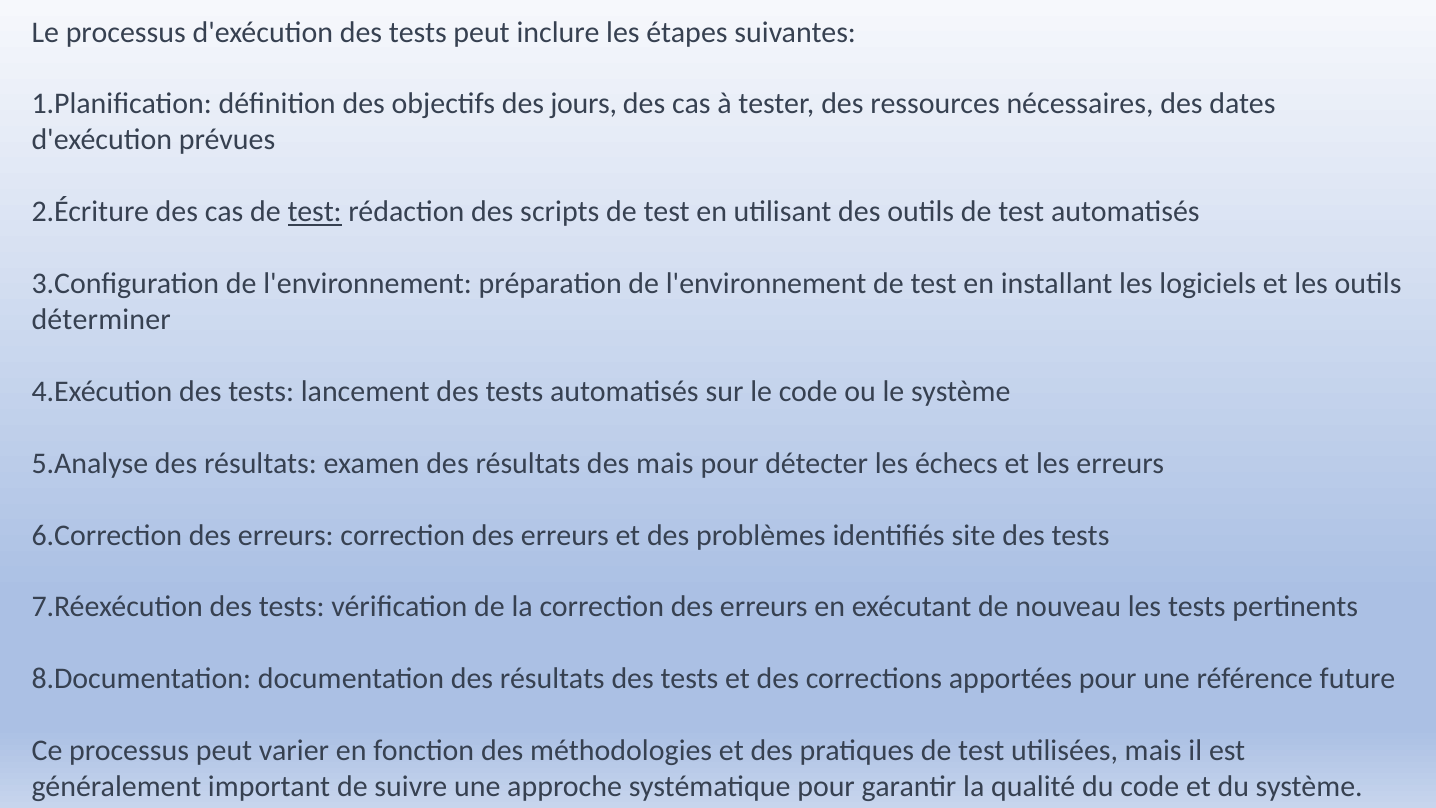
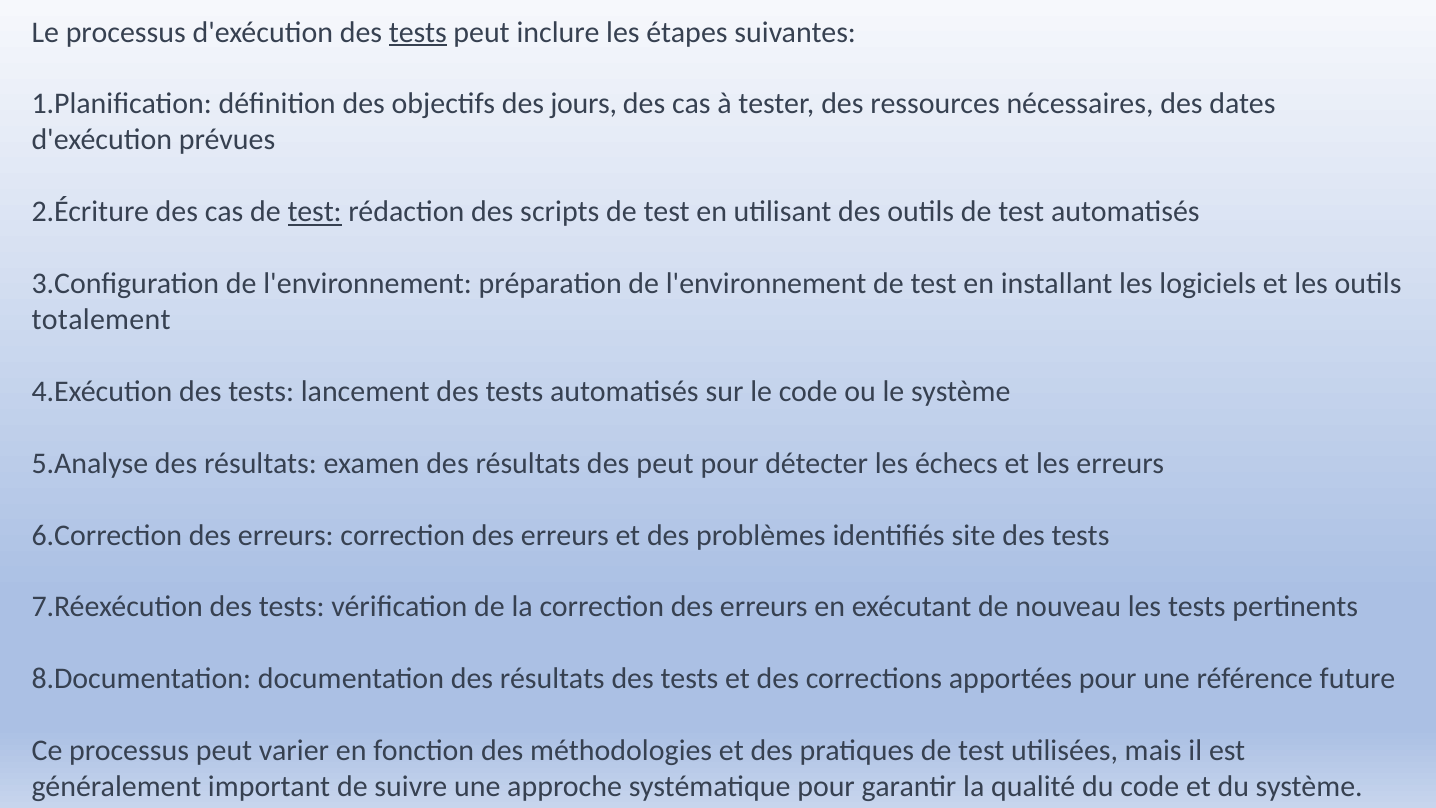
tests at (418, 32) underline: none -> present
déterminer: déterminer -> totalement
des mais: mais -> peut
